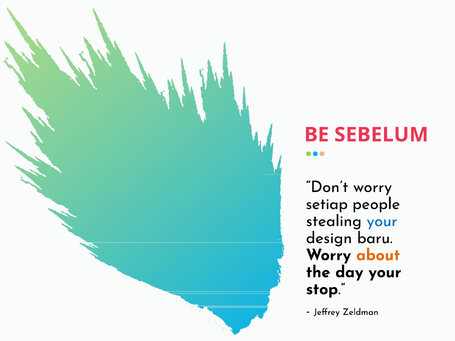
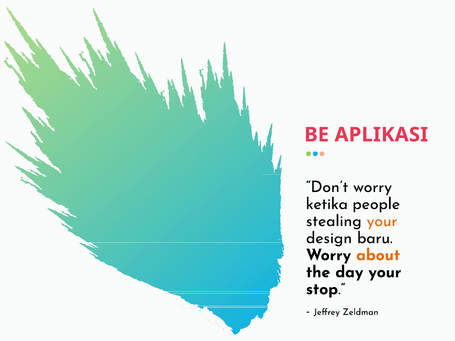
SEBELUM: SEBELUM -> APLIKASI
setiap: setiap -> ketika
your at (382, 221) colour: blue -> orange
